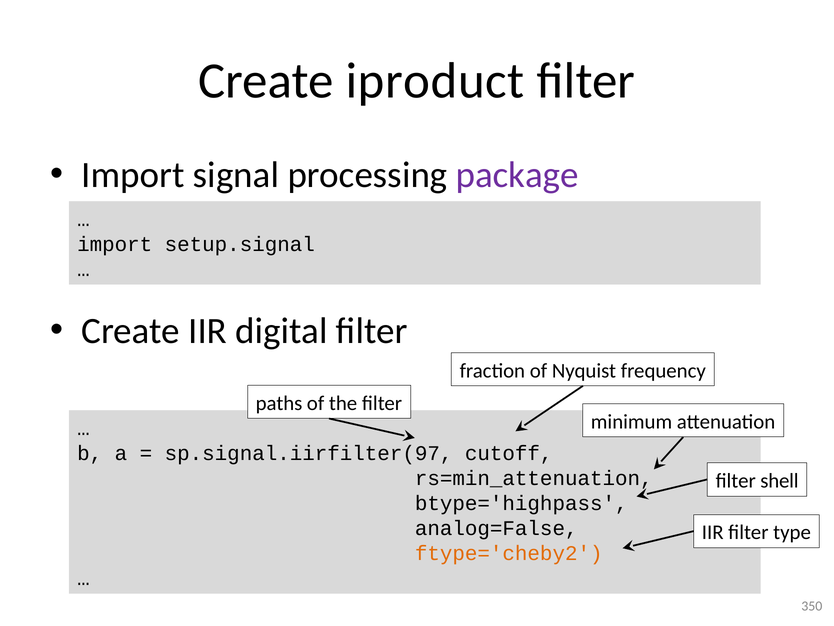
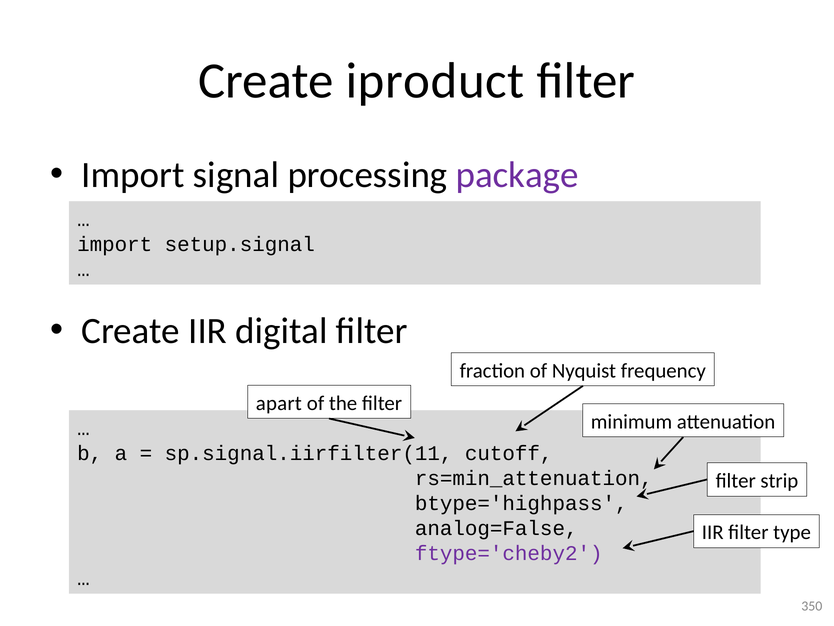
paths: paths -> apart
sp.signal.iirfilter(97: sp.signal.iirfilter(97 -> sp.signal.iirfilter(11
shell: shell -> strip
ftype='cheby2 colour: orange -> purple
